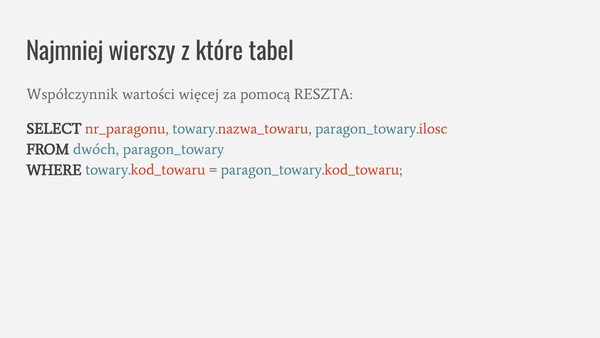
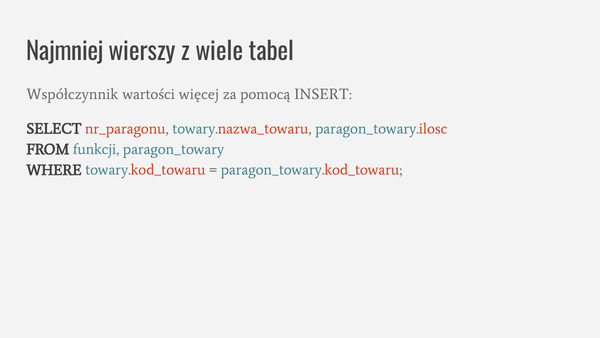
które: które -> wiele
RESZTA: RESZTA -> INSERT
dwóch: dwóch -> funkcji
